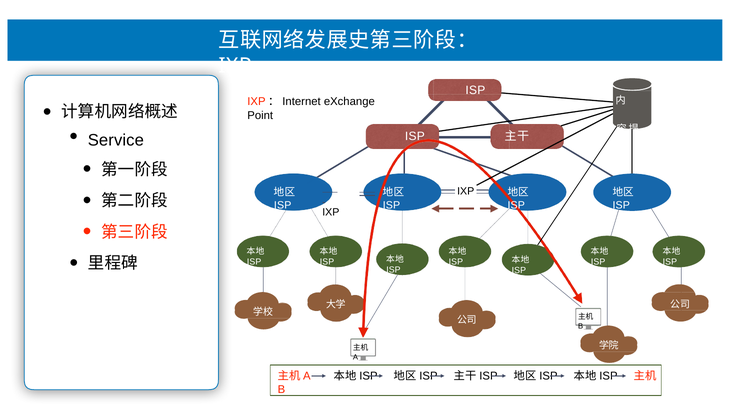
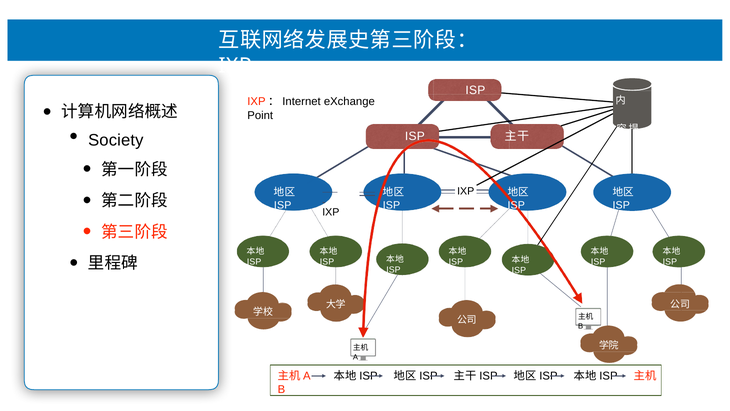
Service: Service -> Society
